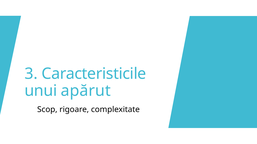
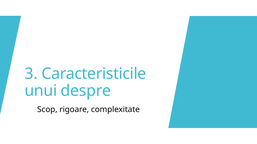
apărut: apărut -> despre
